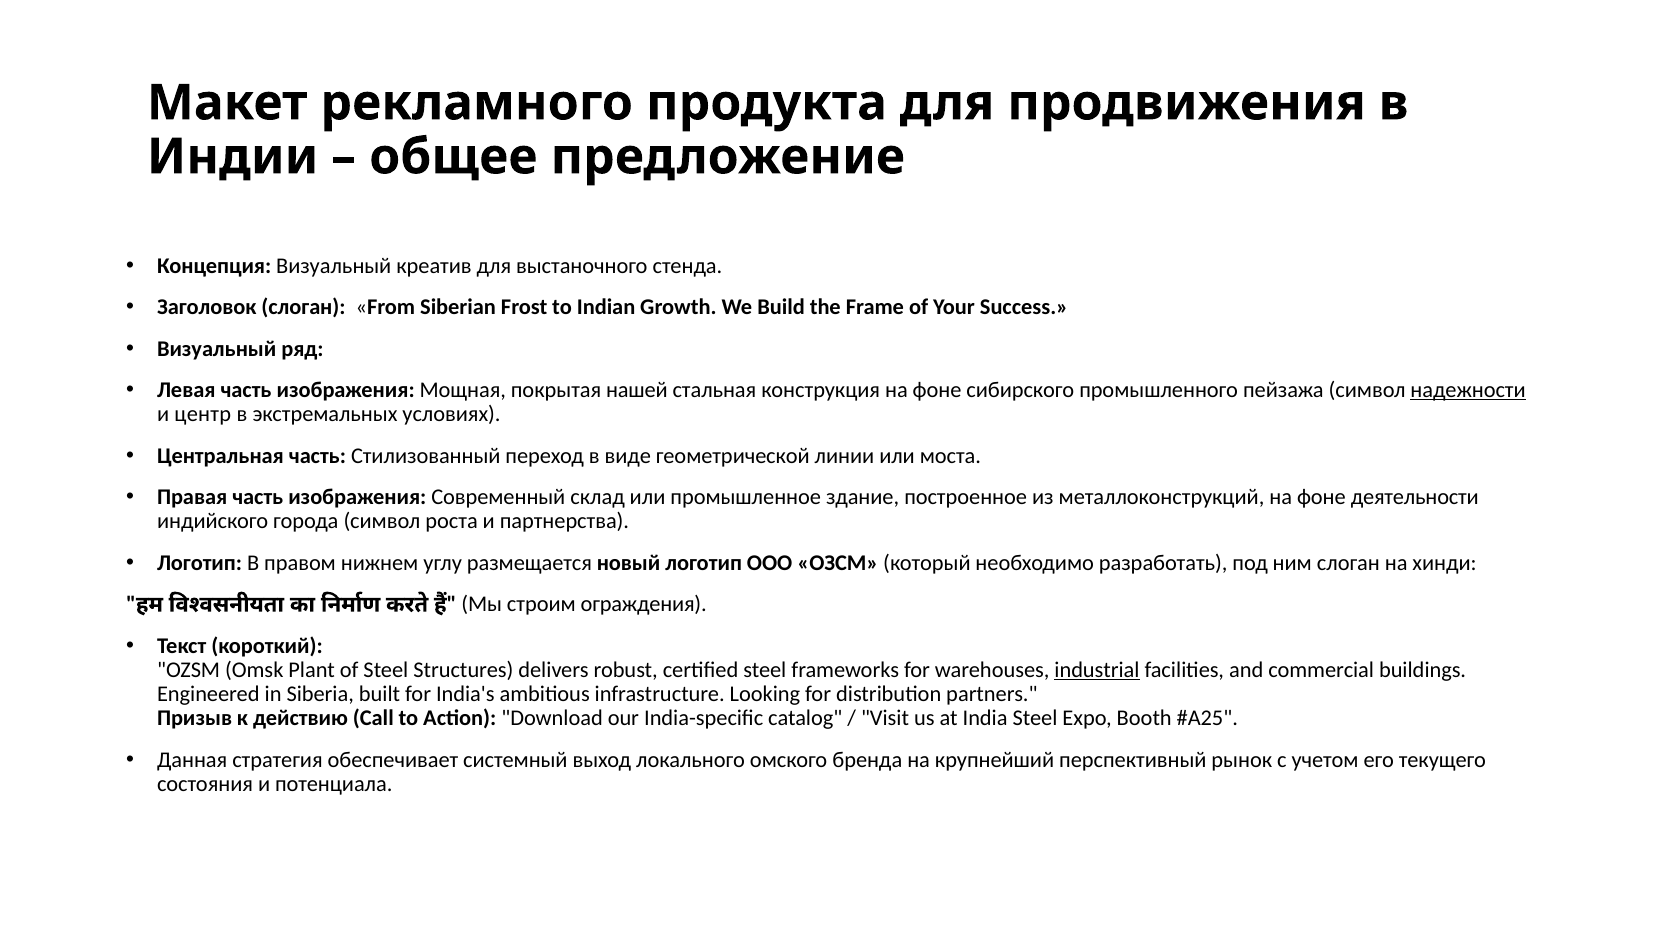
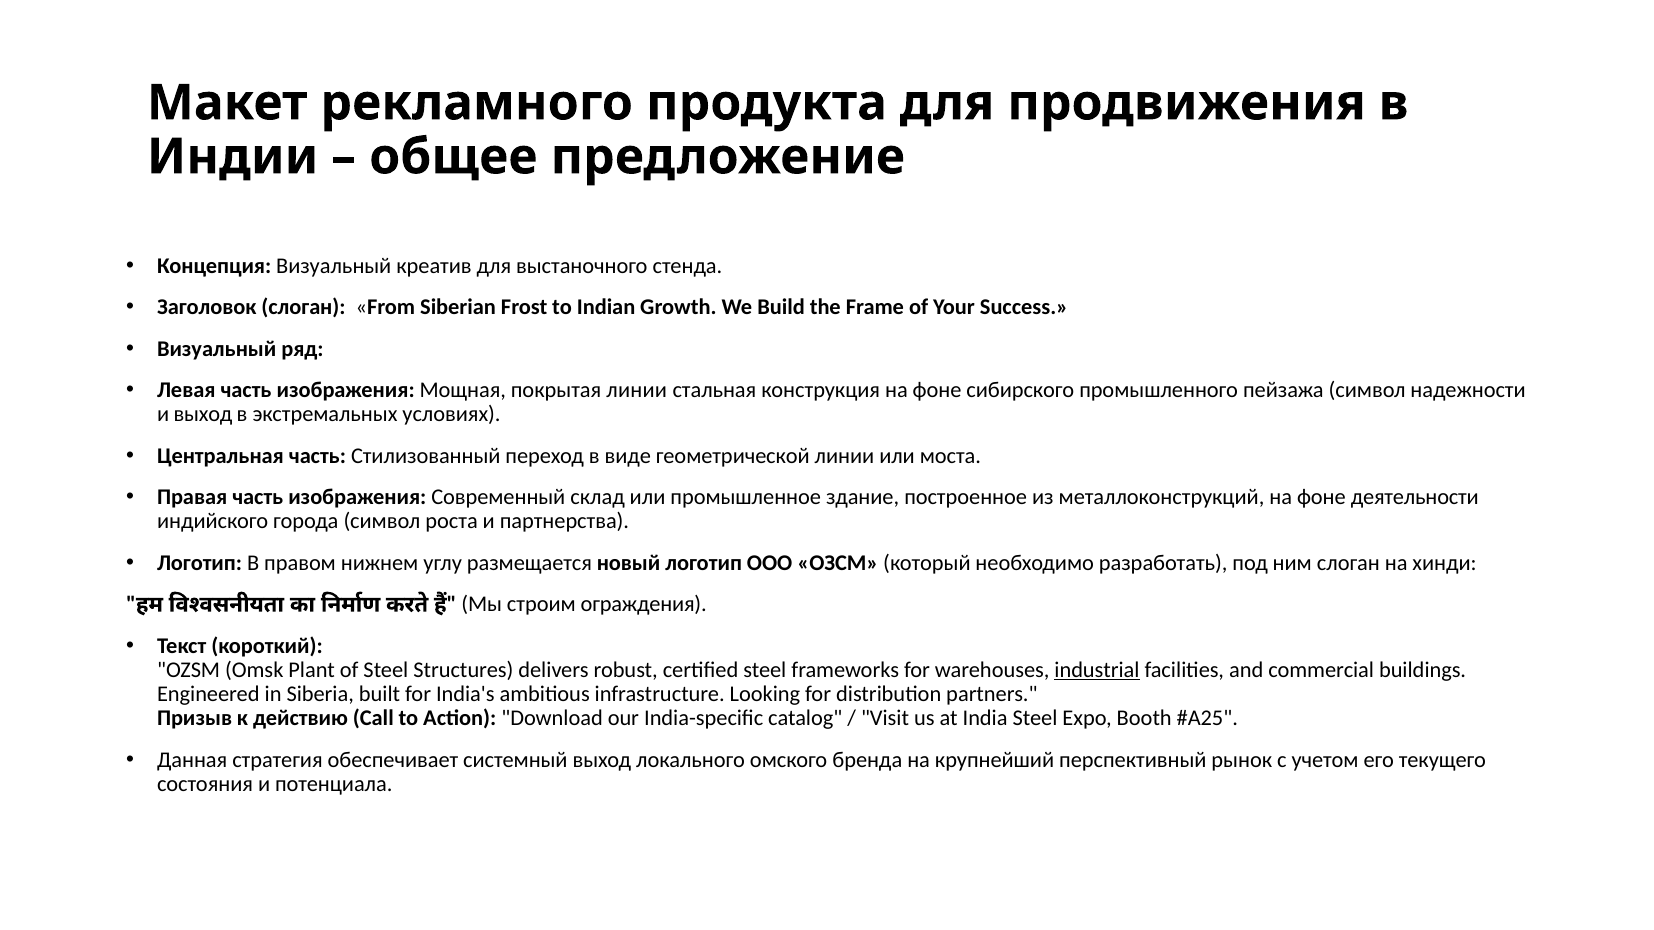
покрытая нашей: нашей -> линии
надежности underline: present -> none
и центр: центр -> выход
